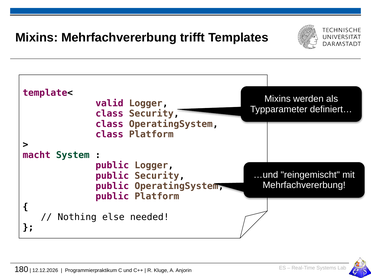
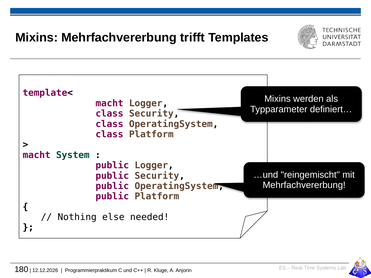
valid at (110, 103): valid -> macht
